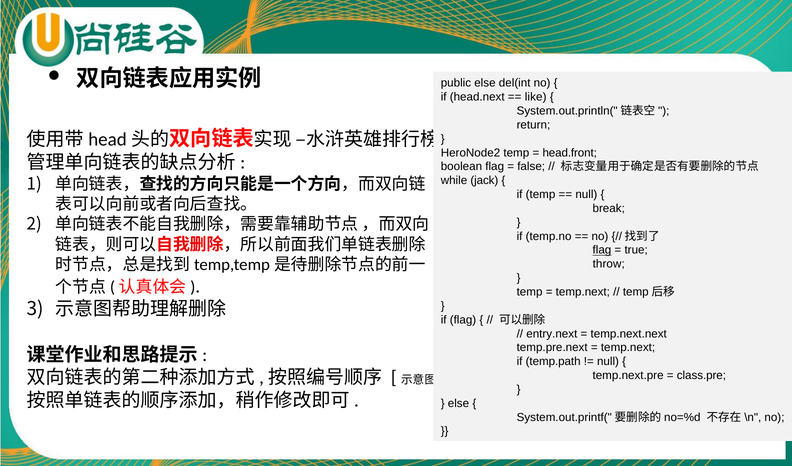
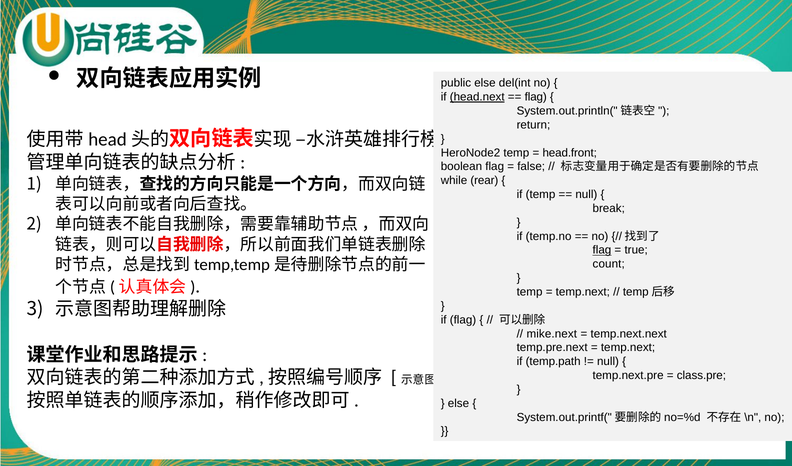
head.next underline: none -> present
like at (536, 97): like -> flag
jack: jack -> rear
throw: throw -> count
entry.next: entry.next -> mike.next
